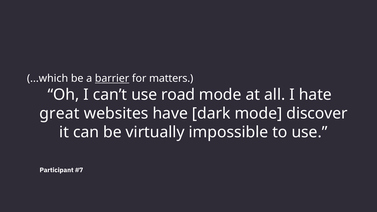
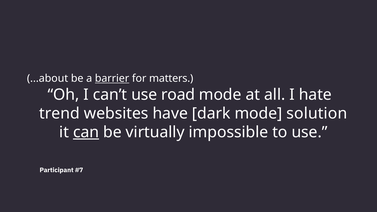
...which: ...which -> ...about
great: great -> trend
discover: discover -> solution
can underline: none -> present
